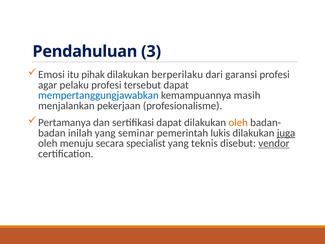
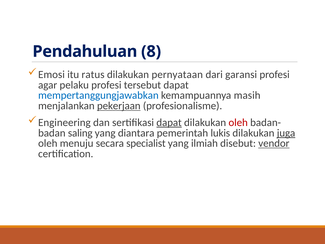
3: 3 -> 8
pihak: pihak -> ratus
berperilaku: berperilaku -> pernyataan
pekerjaan underline: none -> present
Pertamanya: Pertamanya -> Engineering
dapat at (169, 122) underline: none -> present
oleh at (238, 122) colour: orange -> red
inilah: inilah -> saling
seminar: seminar -> diantara
teknis: teknis -> ilmiah
